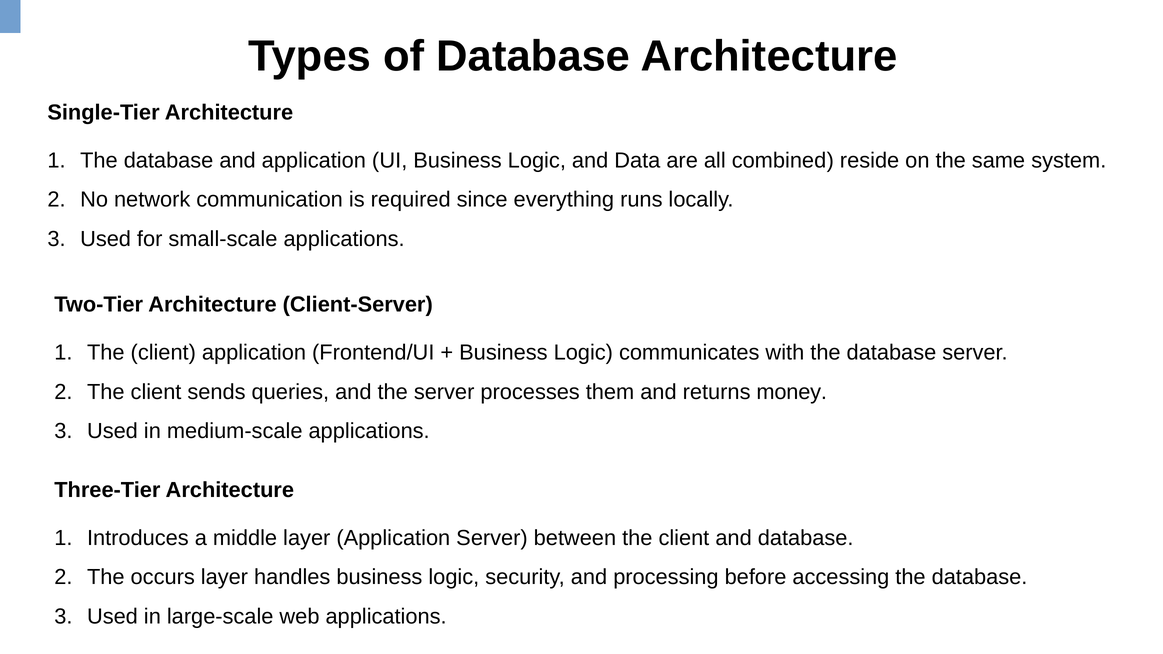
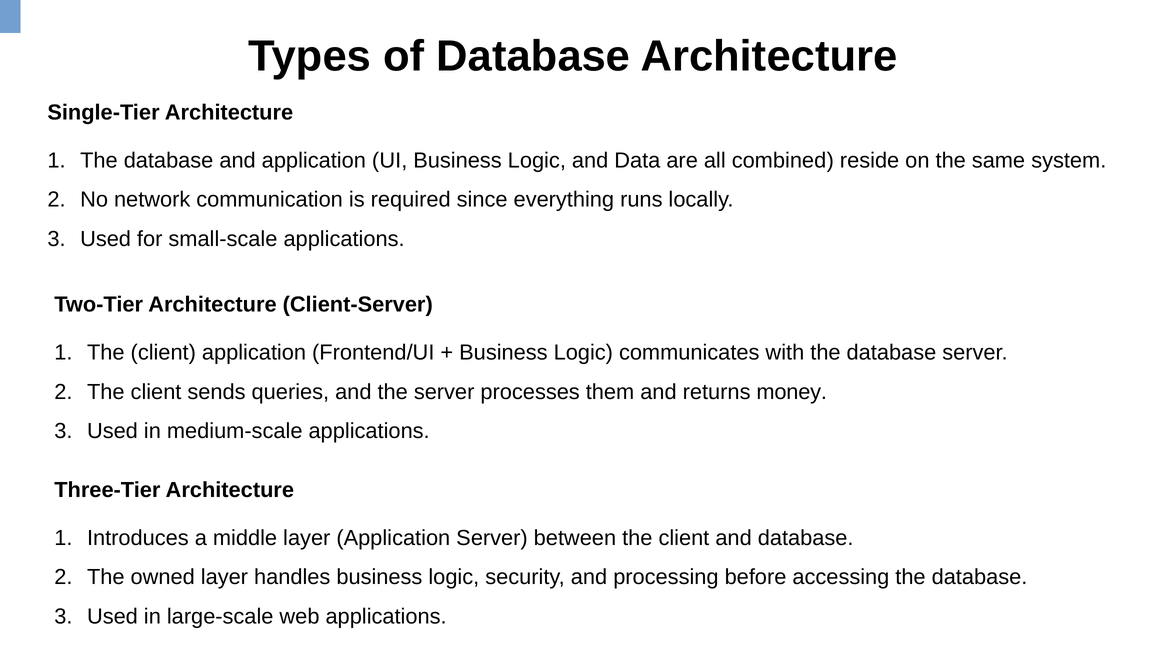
occurs: occurs -> owned
